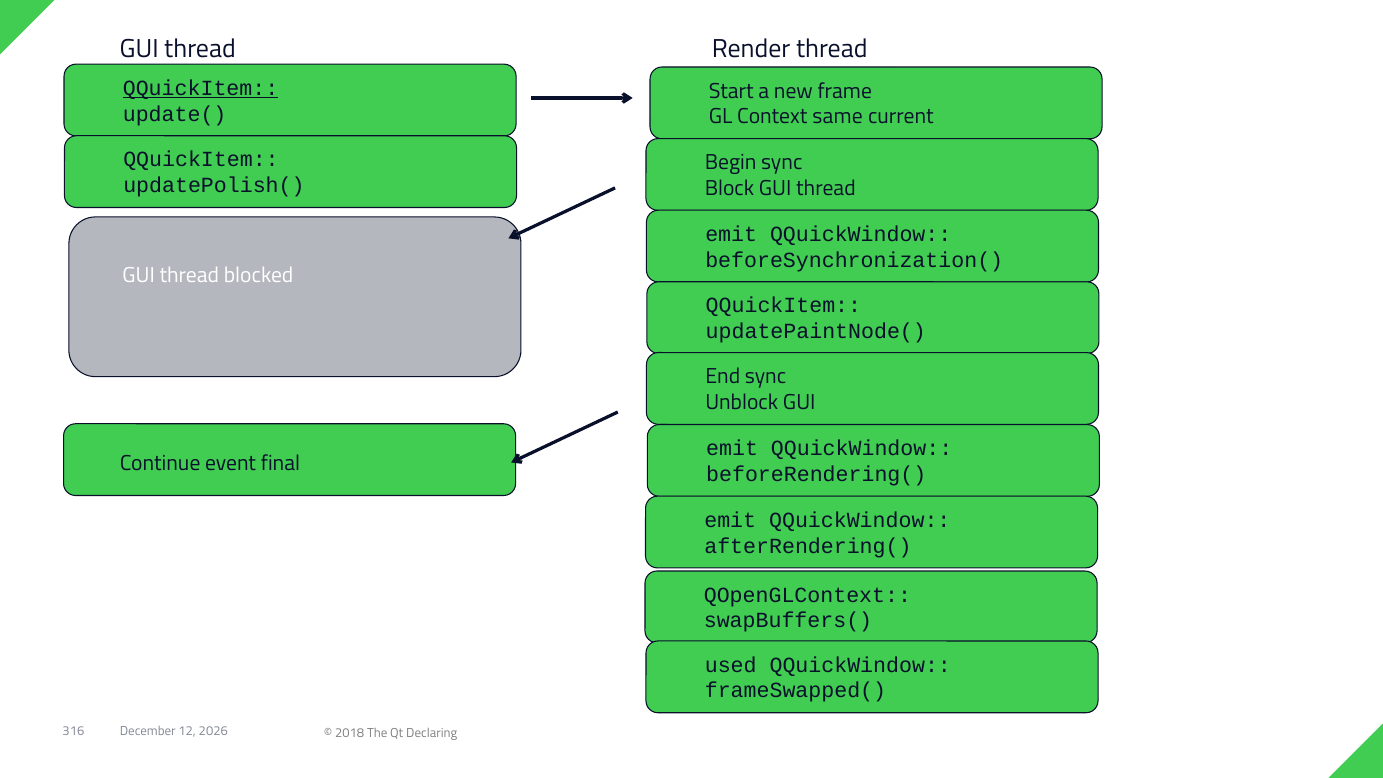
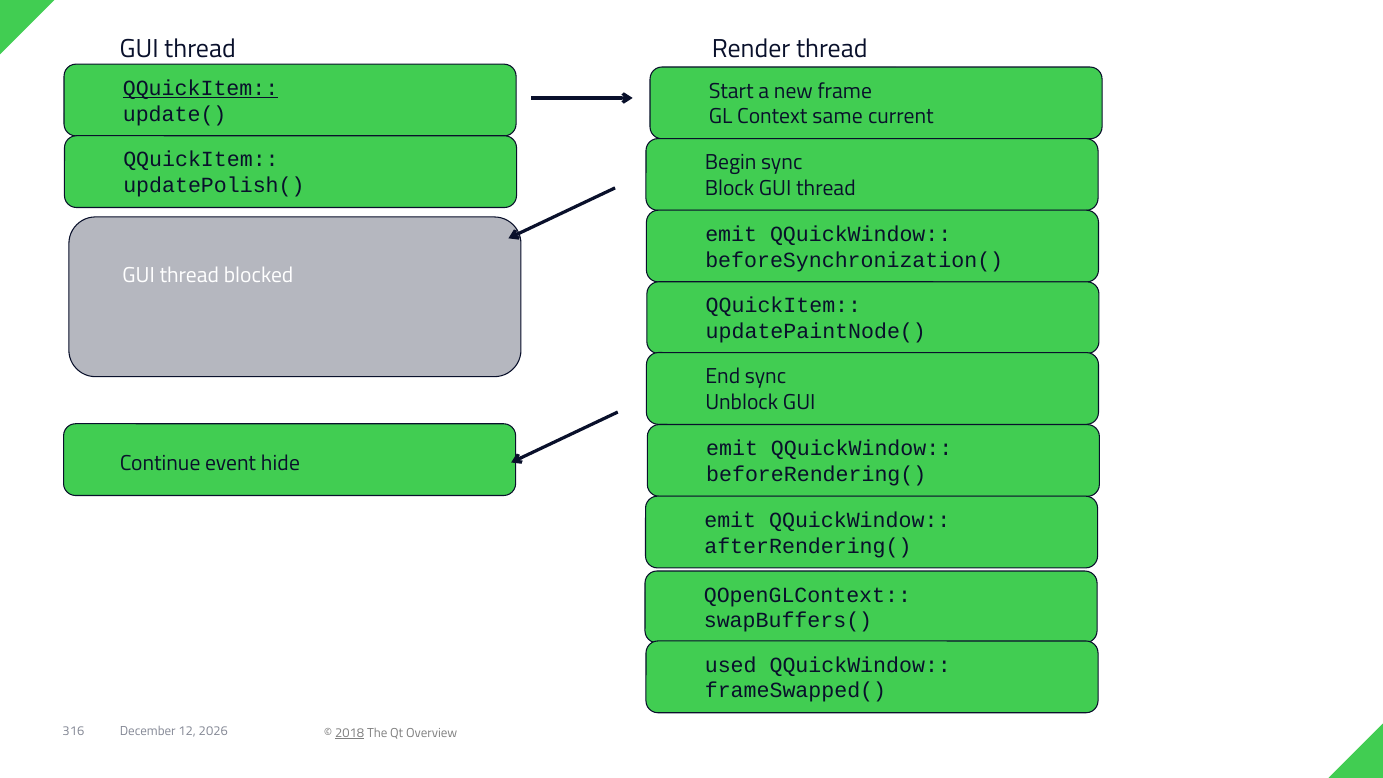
final: final -> hide
2018 underline: none -> present
Declaring: Declaring -> Overview
